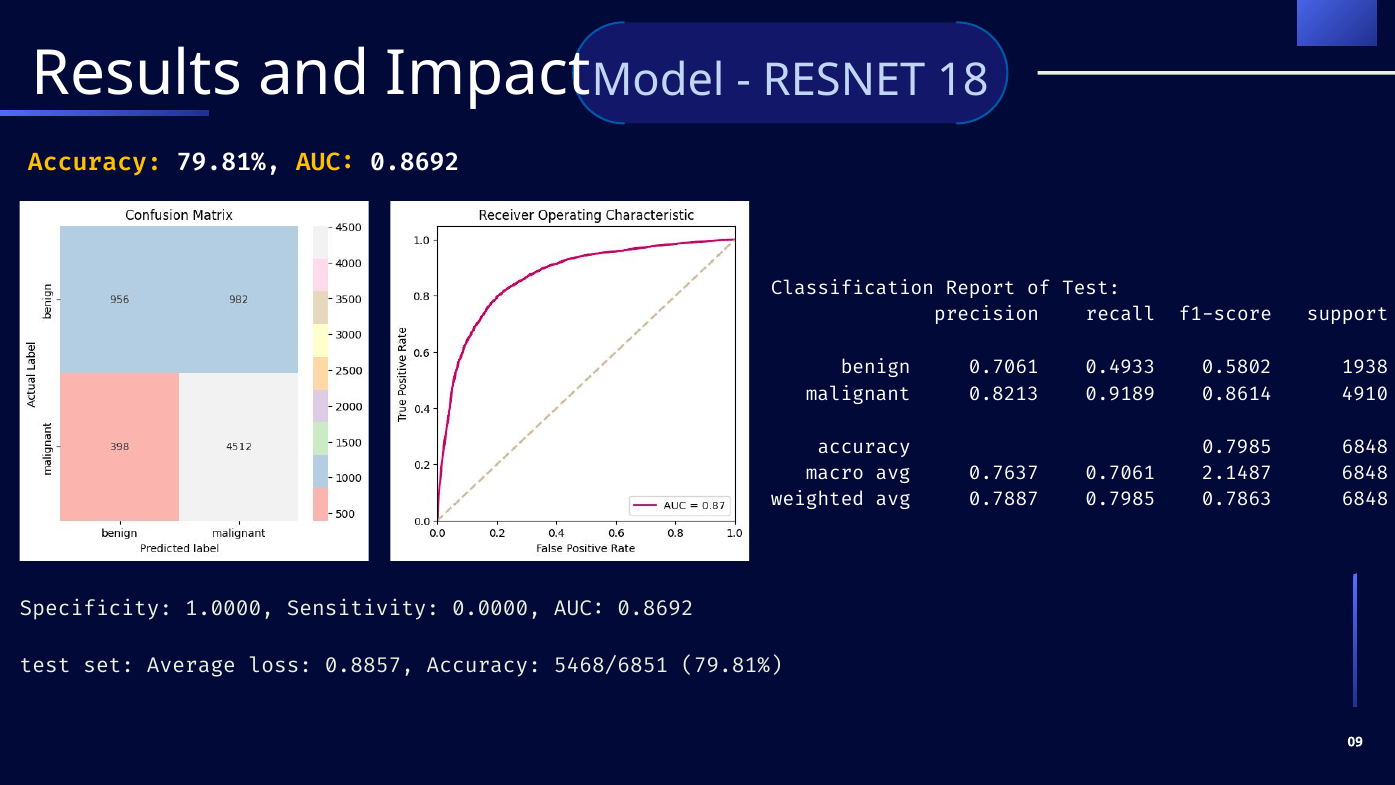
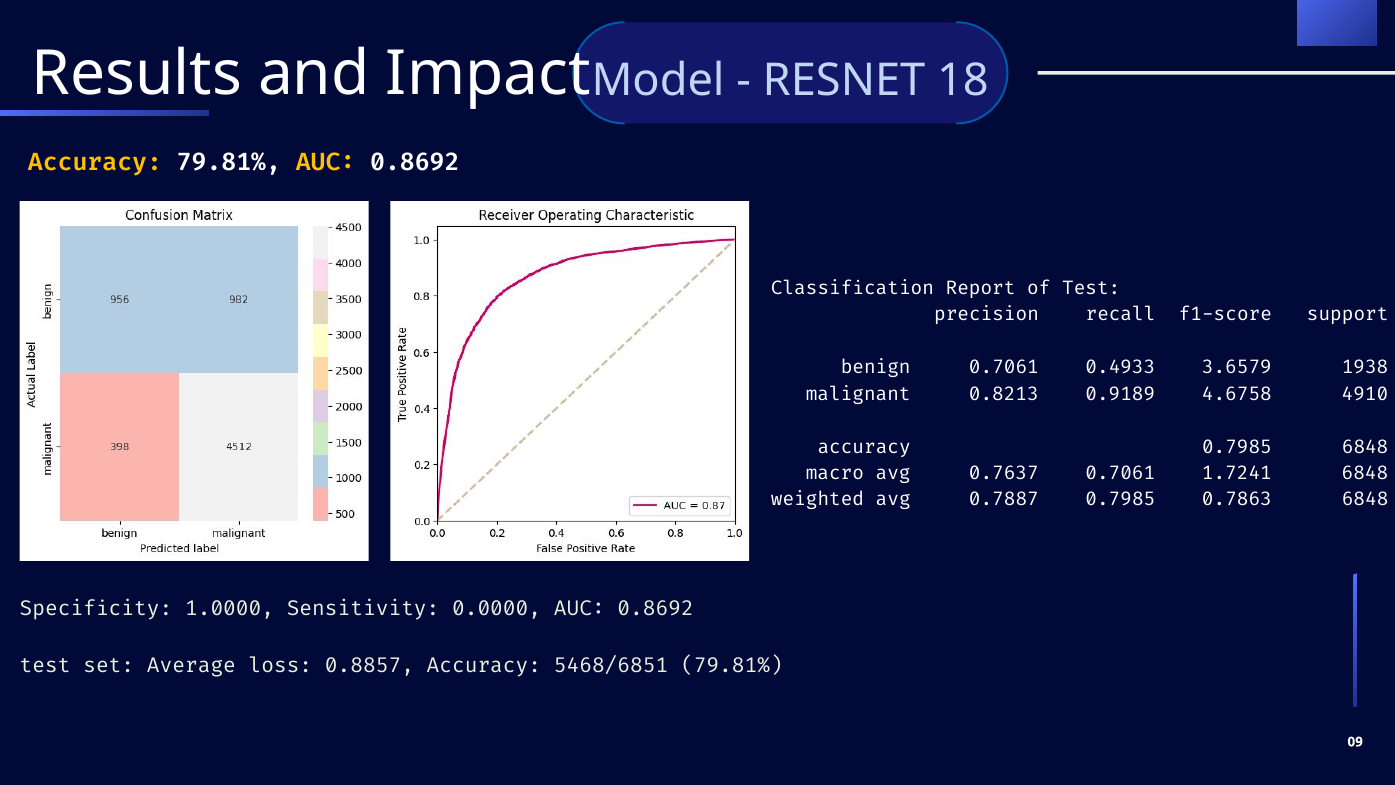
0.5802: 0.5802 -> 3.6579
0.8614: 0.8614 -> 4.6758
2.1487: 2.1487 -> 1.7241
